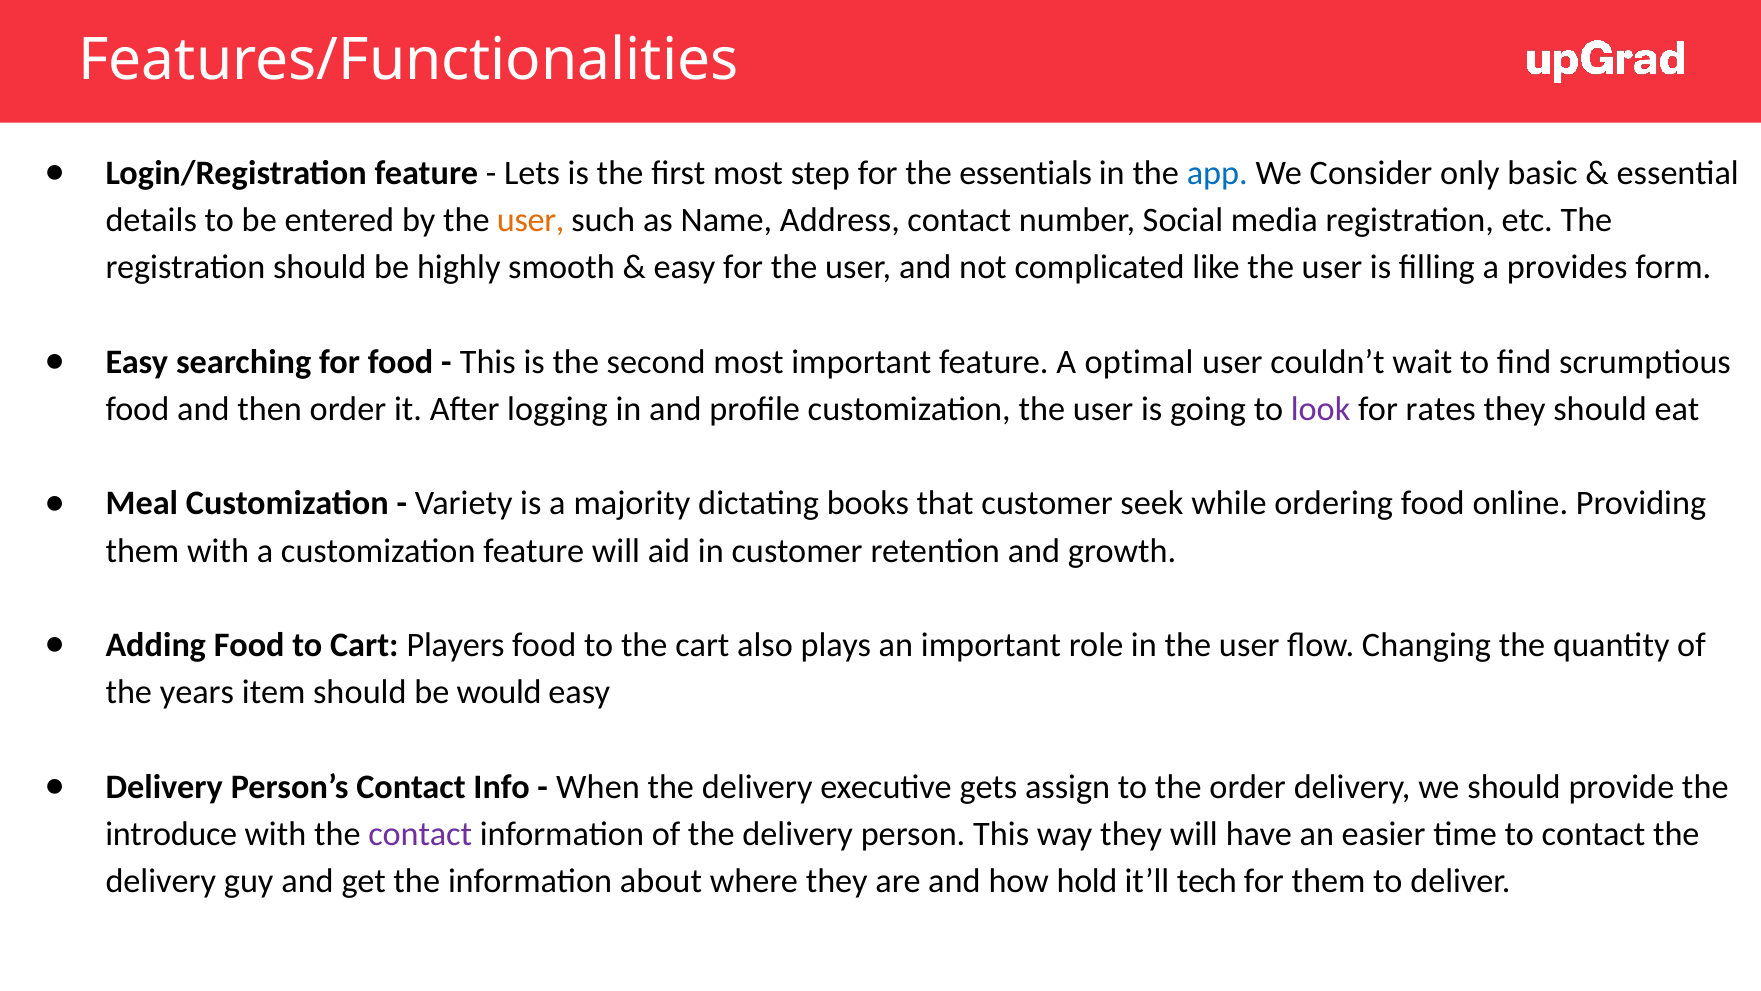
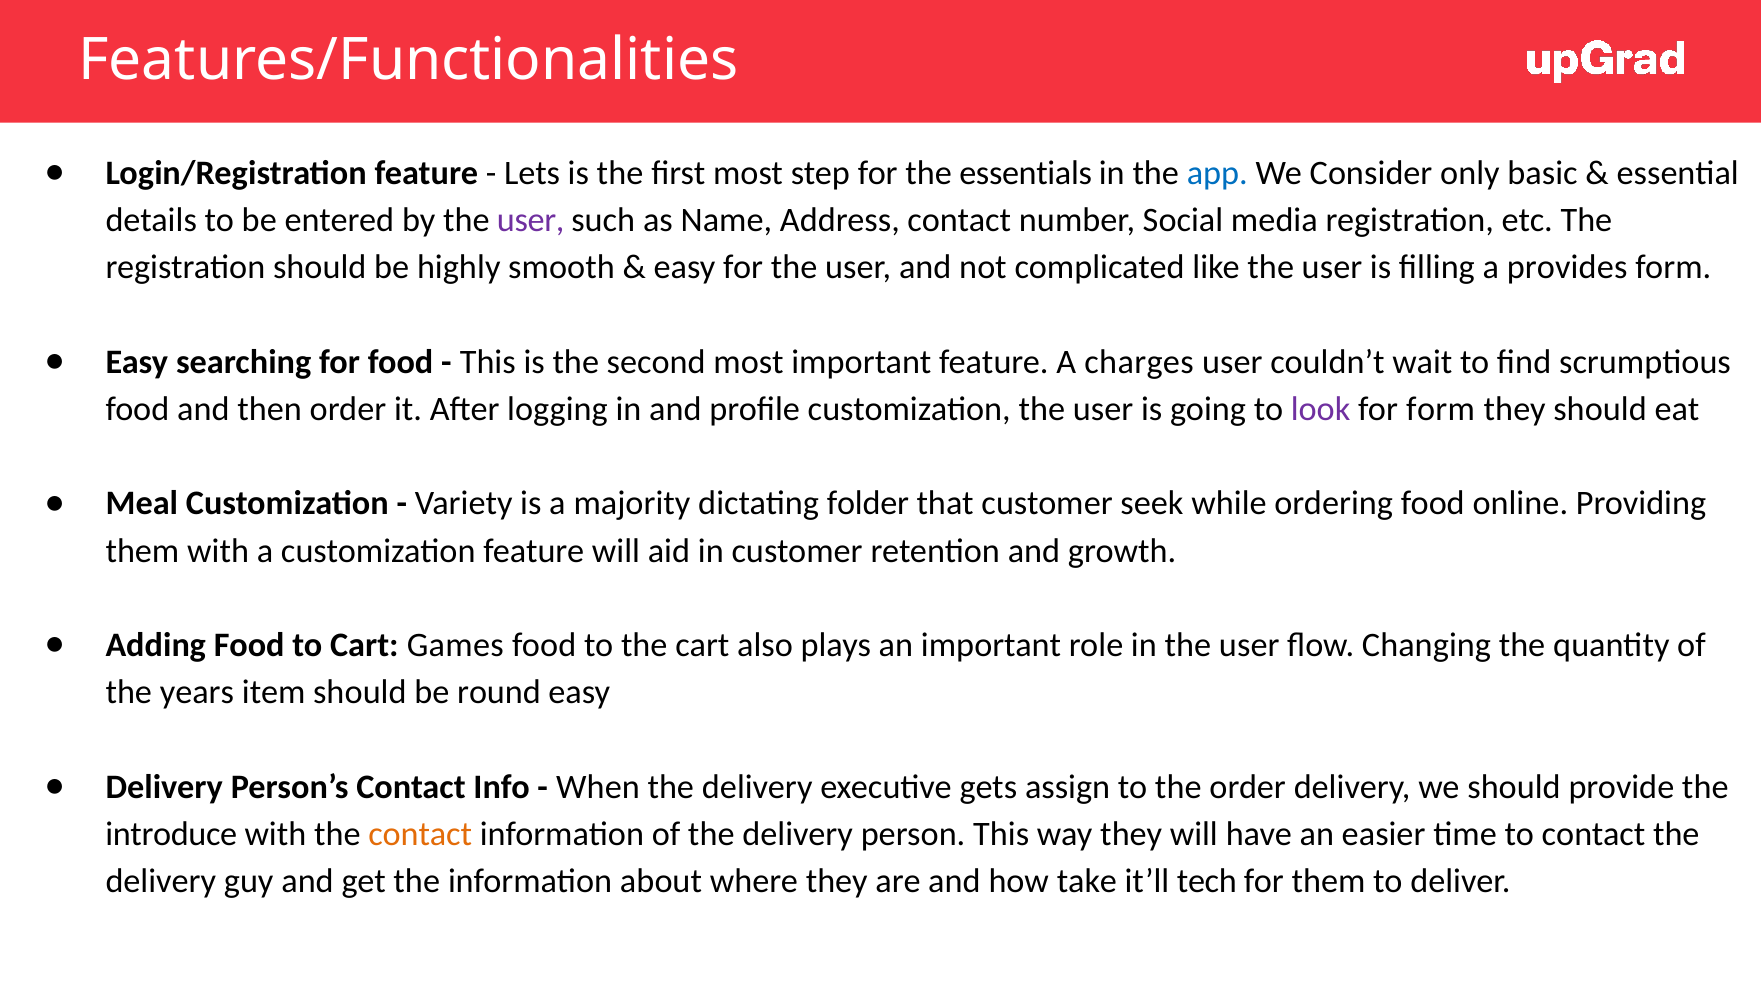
user at (531, 220) colour: orange -> purple
optimal: optimal -> charges
for rates: rates -> form
books: books -> folder
Players: Players -> Games
would: would -> round
contact at (420, 834) colour: purple -> orange
hold: hold -> take
